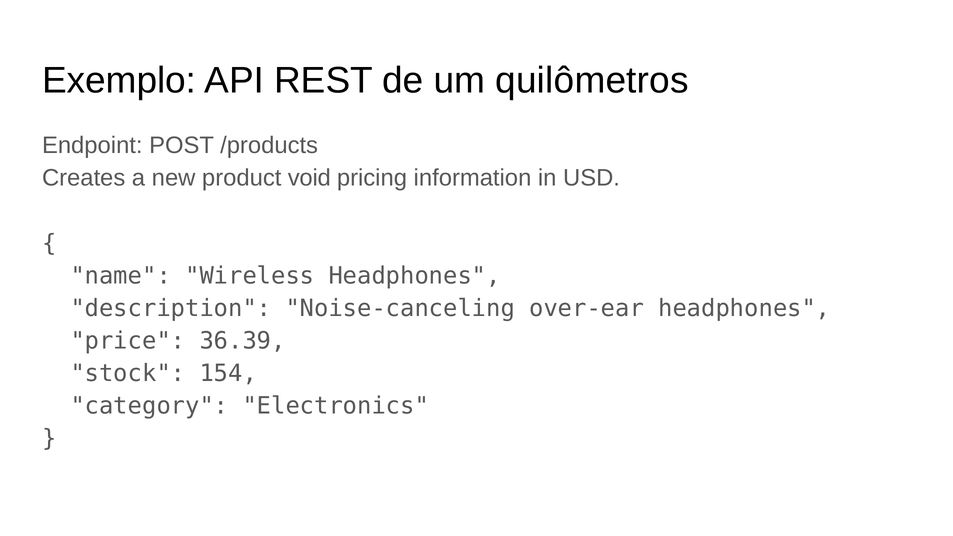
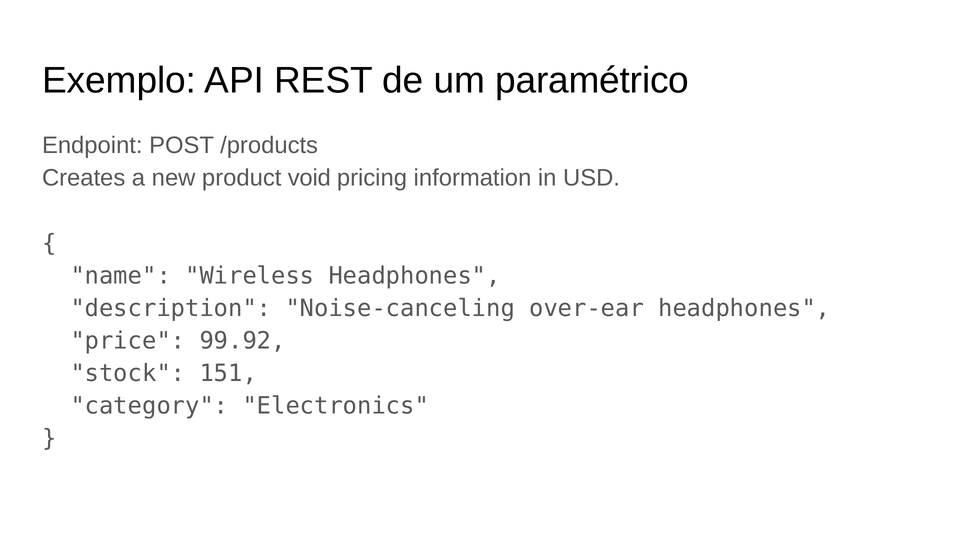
quilômetros: quilômetros -> paramétrico
36.39: 36.39 -> 99.92
154: 154 -> 151
